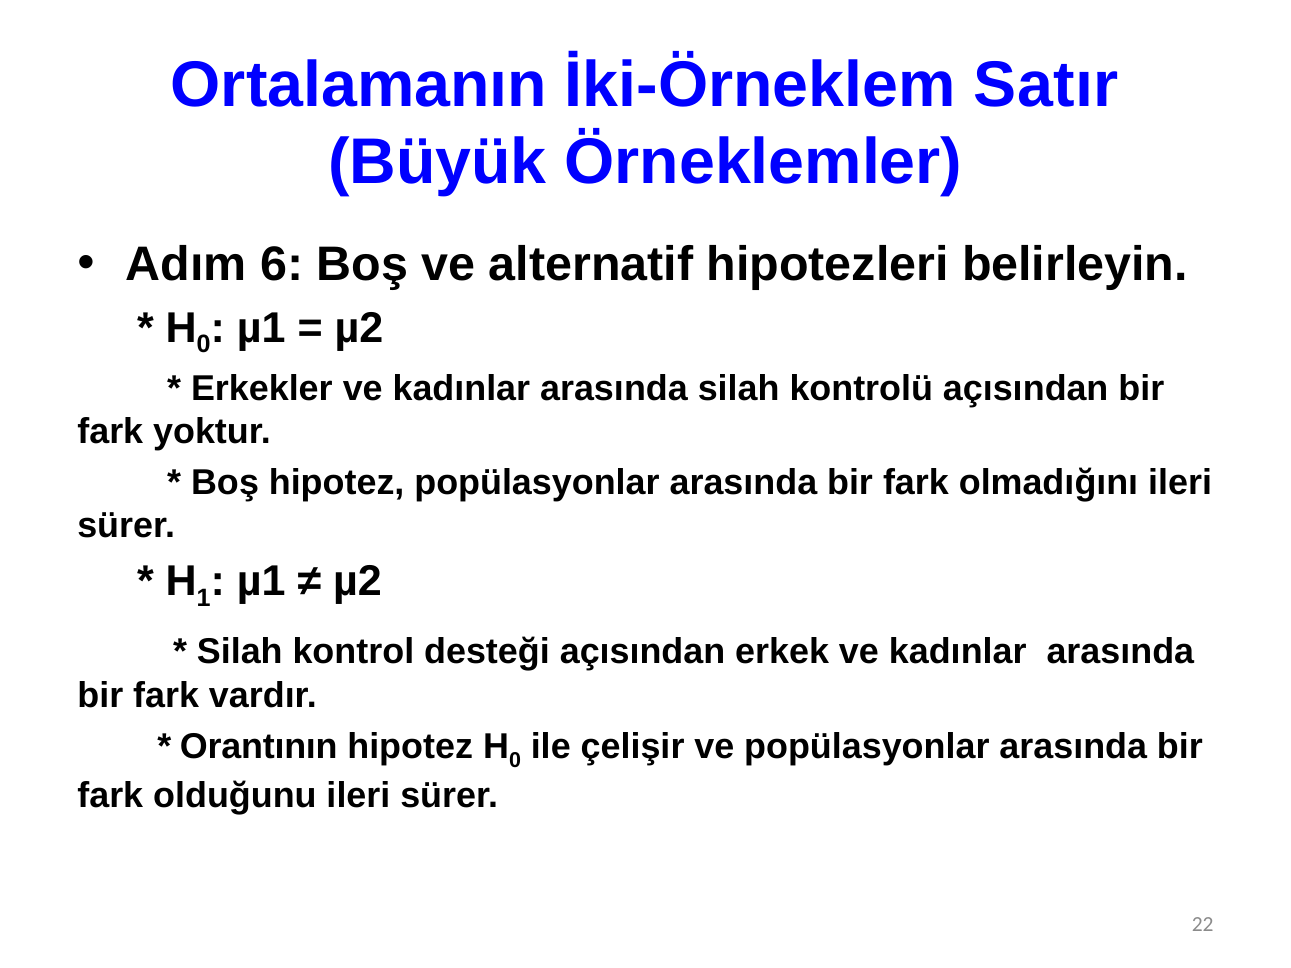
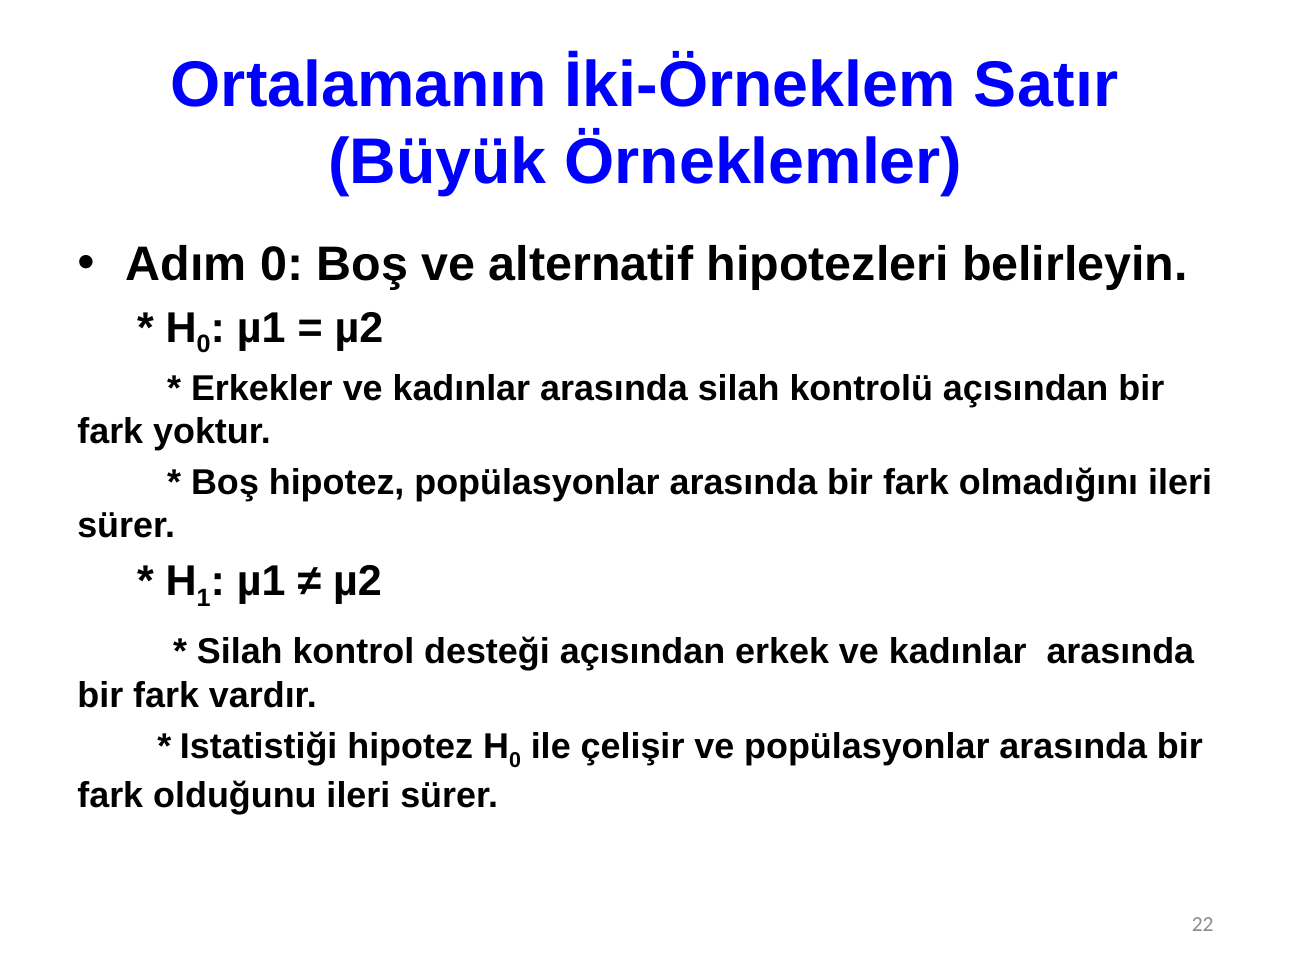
Adım 6: 6 -> 0
Orantının: Orantının -> Istatistiği
